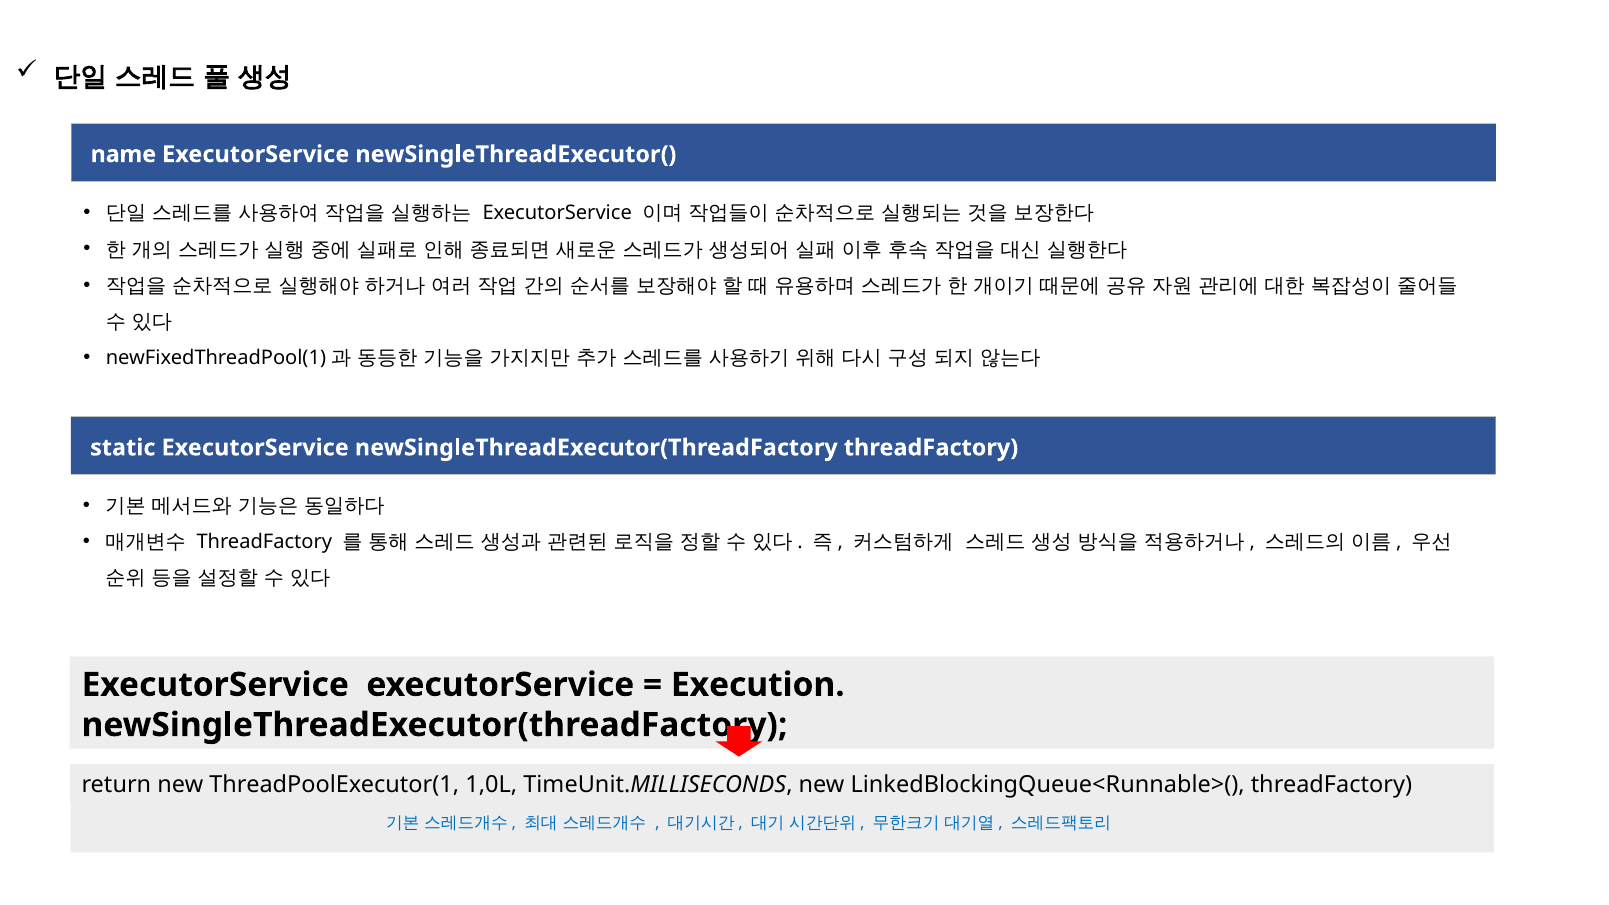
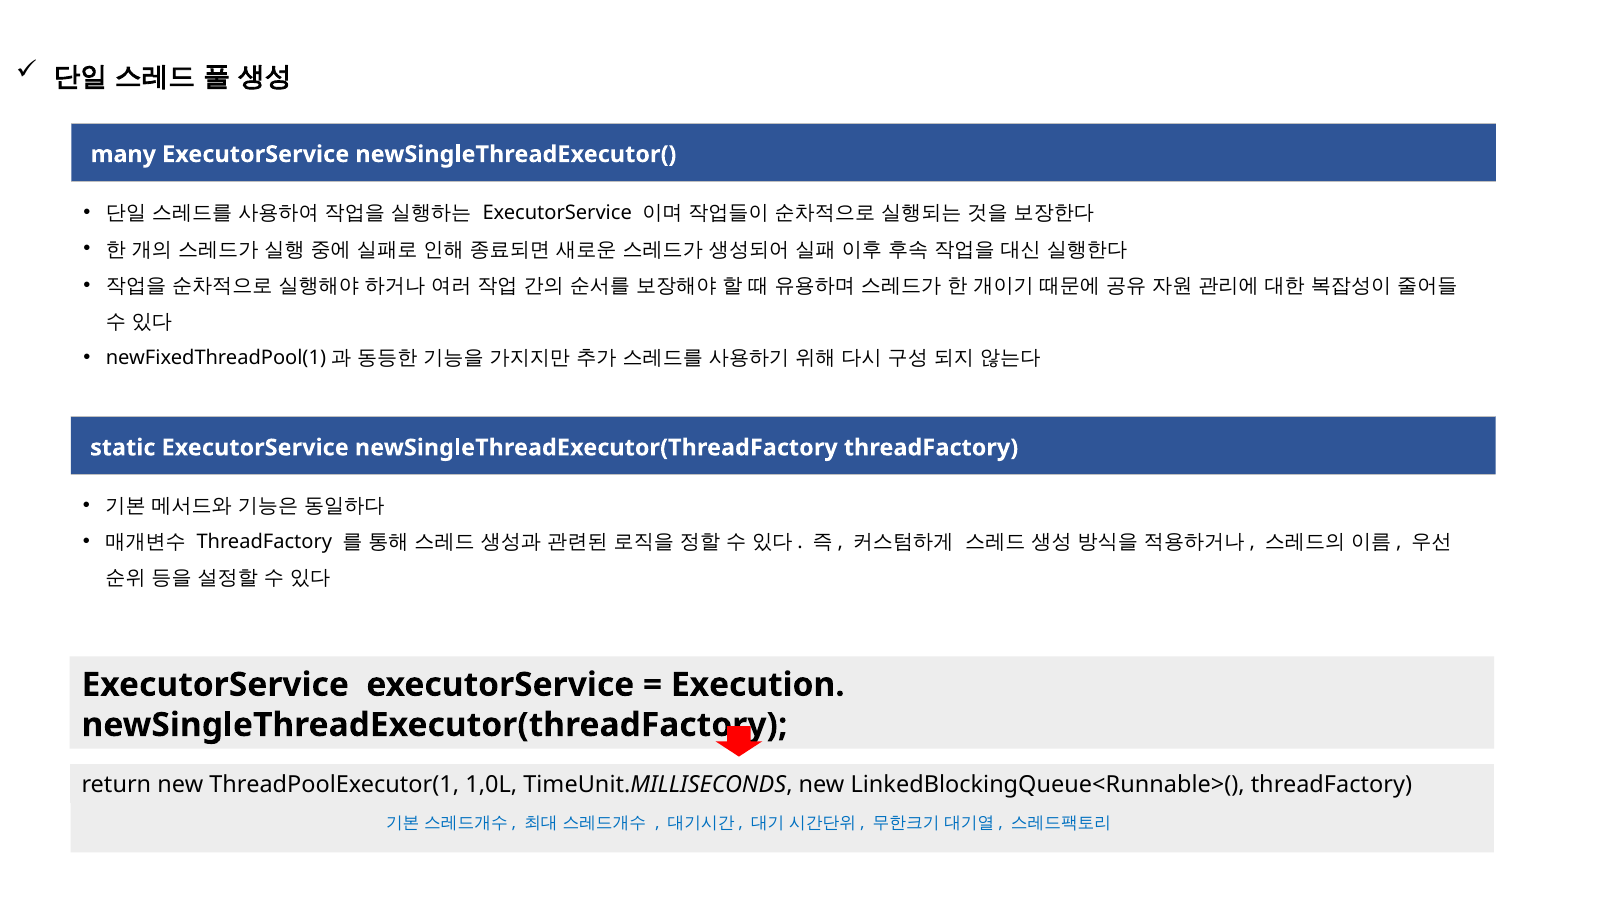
name: name -> many
